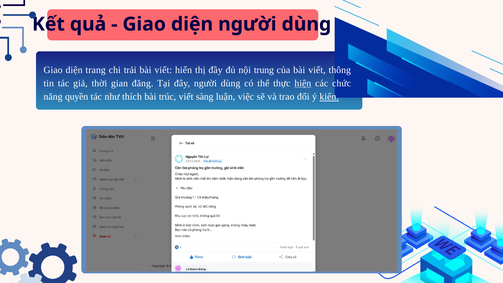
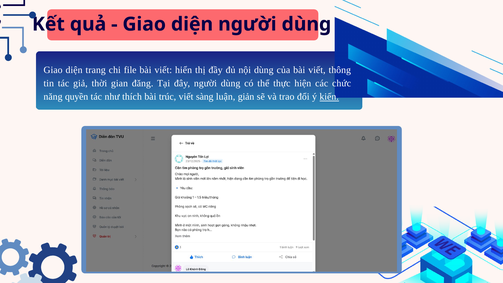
trải: trải -> file
nội trung: trung -> dùng
hiện underline: present -> none
việc: việc -> giản
